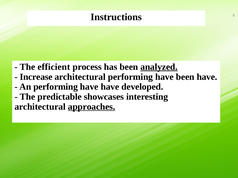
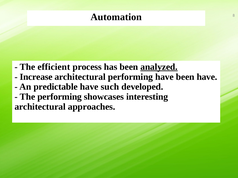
Instructions: Instructions -> Automation
An performing: performing -> predictable
have have: have -> such
The predictable: predictable -> performing
approaches underline: present -> none
